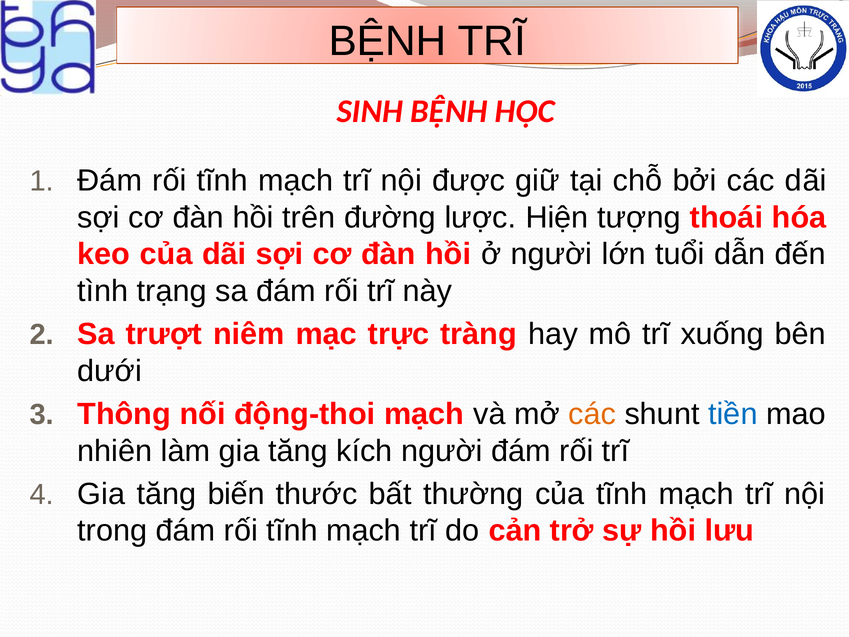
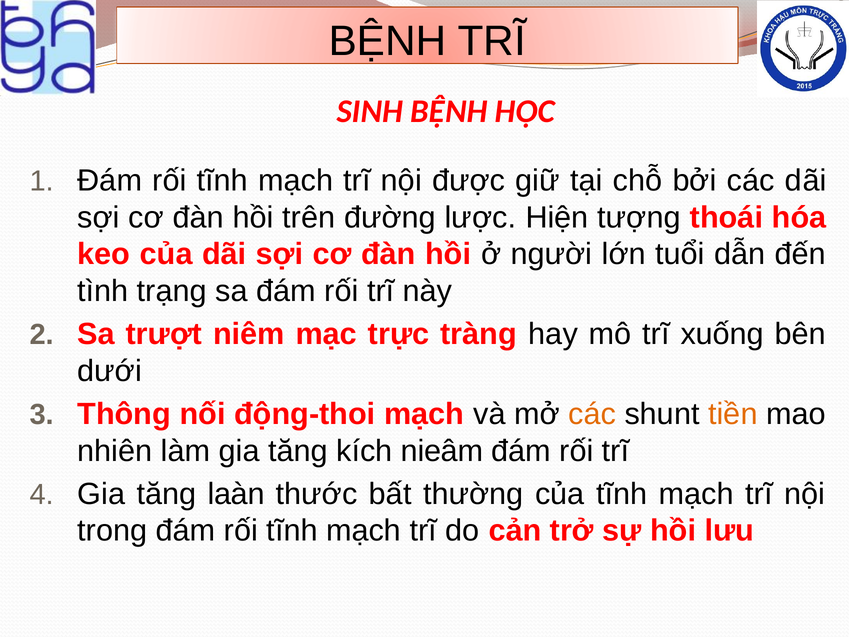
tiền colour: blue -> orange
kích người: người -> nieâm
biến: biến -> laàn
